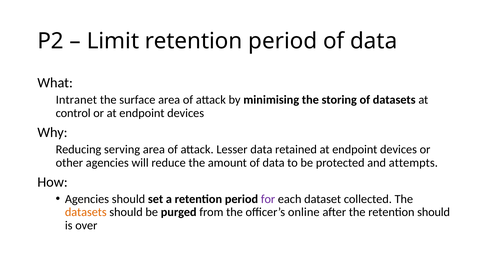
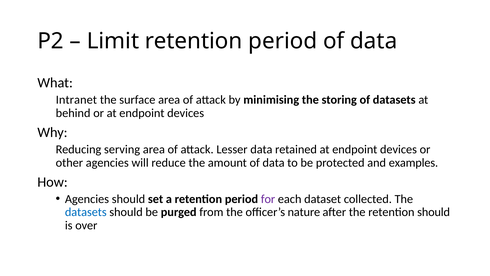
control: control -> behind
attempts: attempts -> examples
datasets at (86, 212) colour: orange -> blue
online: online -> nature
